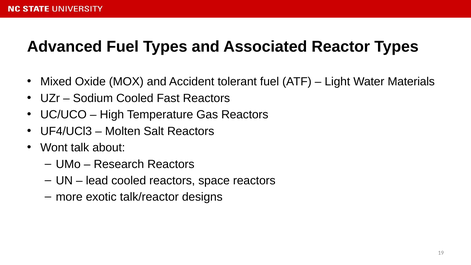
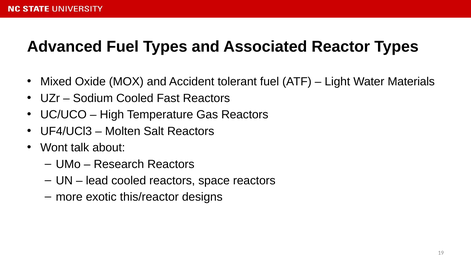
talk/reactor: talk/reactor -> this/reactor
